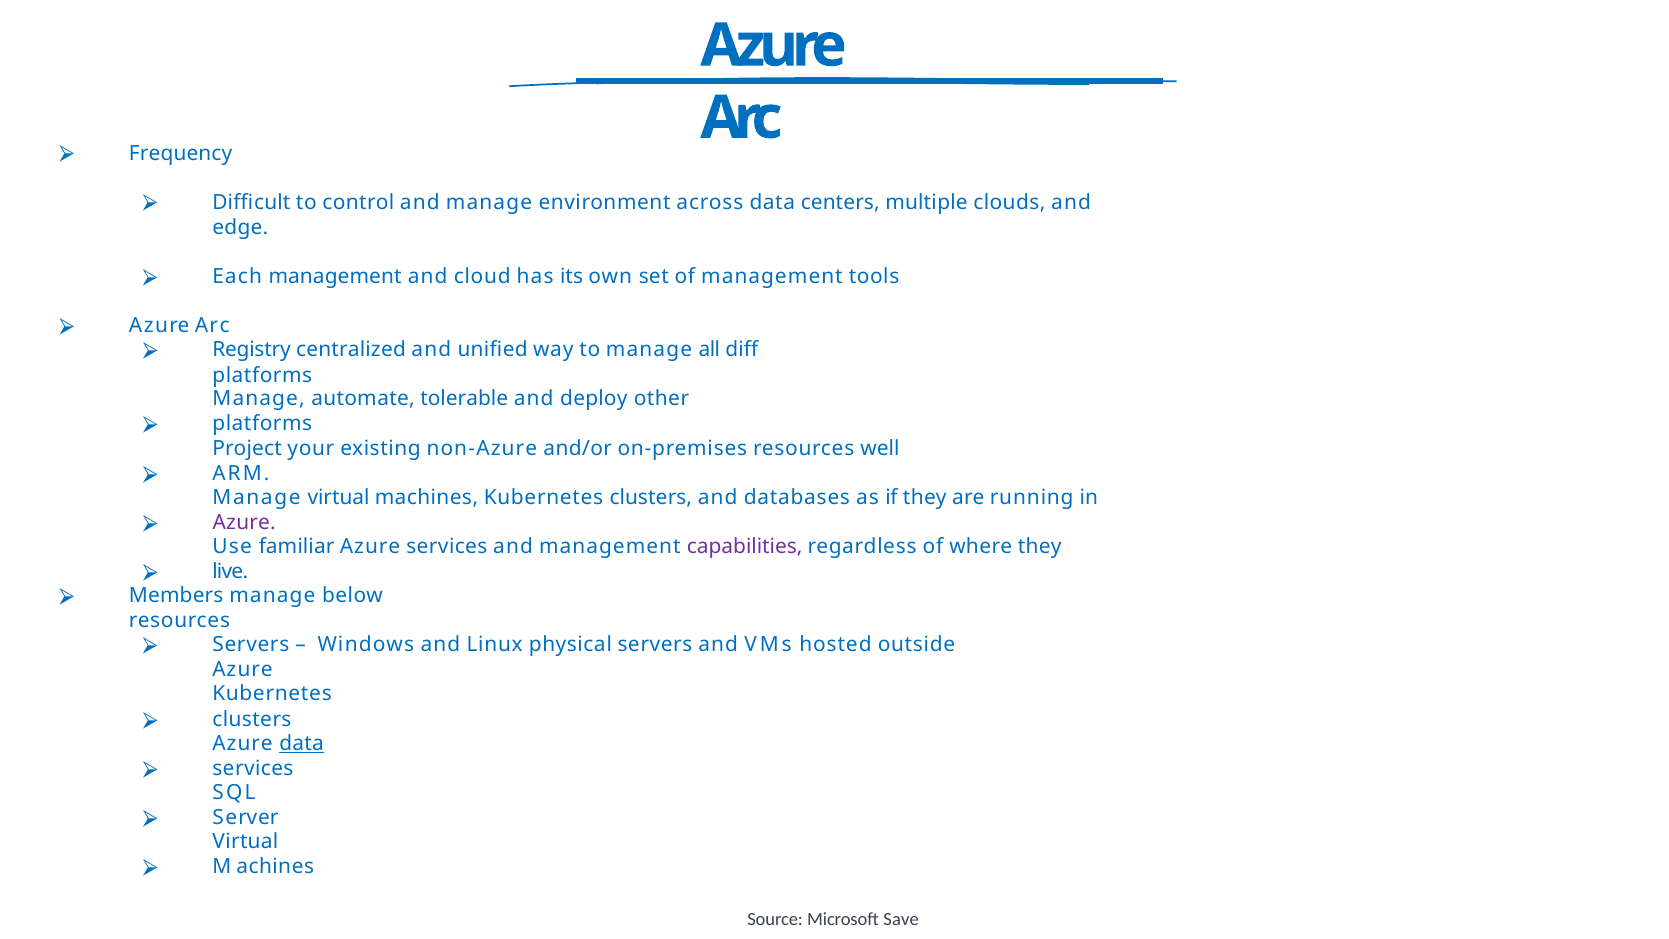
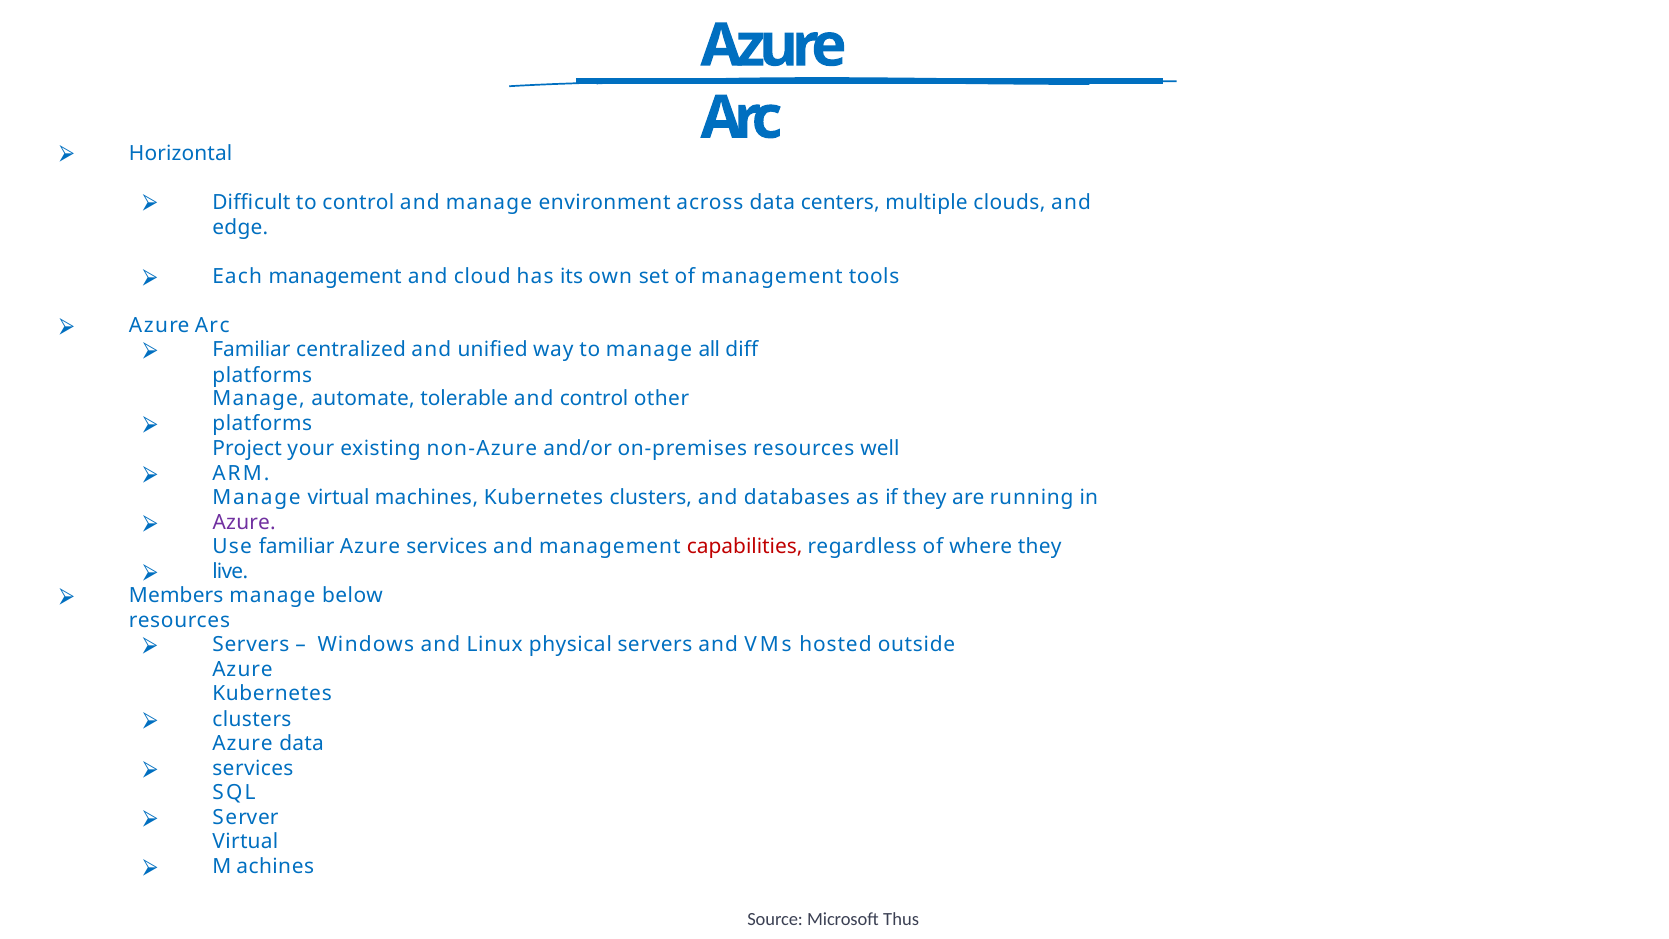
Frequency: Frequency -> Horizontal
Registry at (251, 350): Registry -> Familiar
and deploy: deploy -> control
capabilities colour: purple -> red
data at (302, 743) underline: present -> none
Save: Save -> Thus
